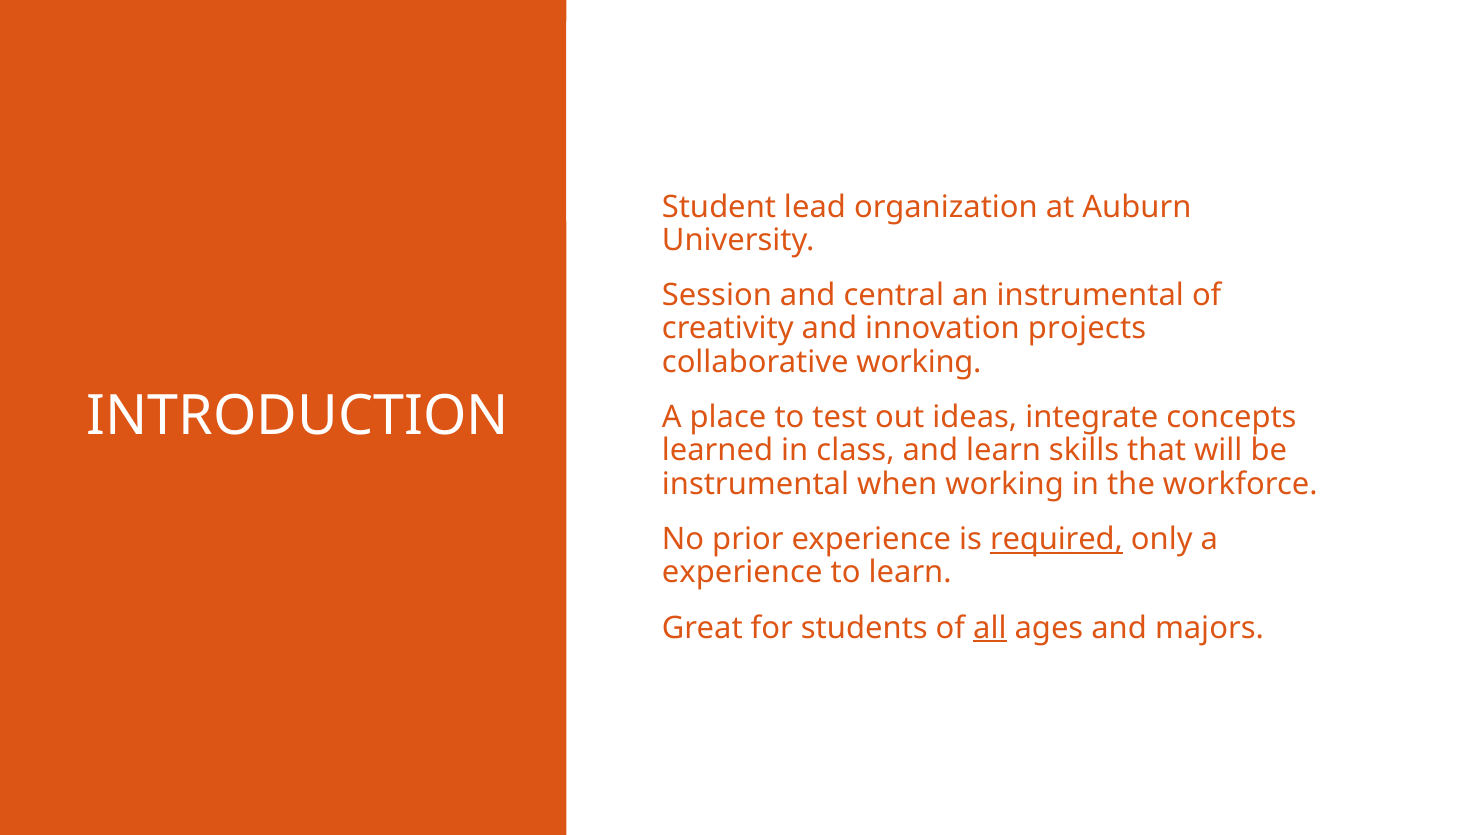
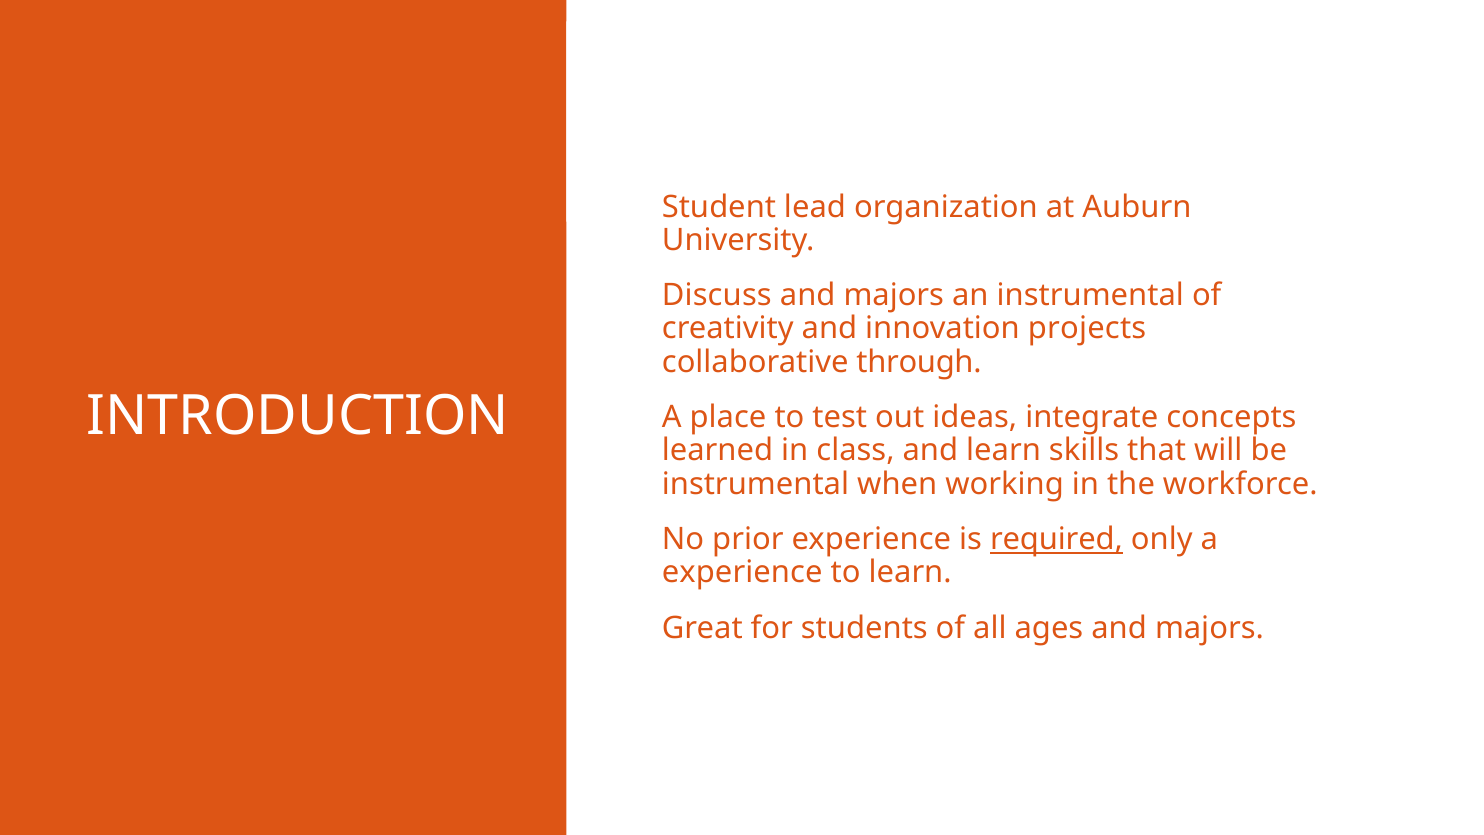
Session: Session -> Discuss
central at (894, 295): central -> majors
collaborative working: working -> through
all underline: present -> none
